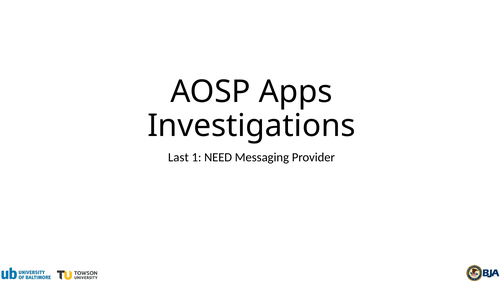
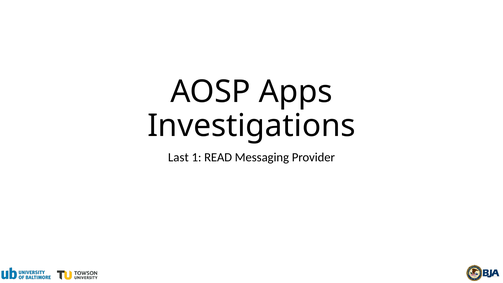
NEED: NEED -> READ
